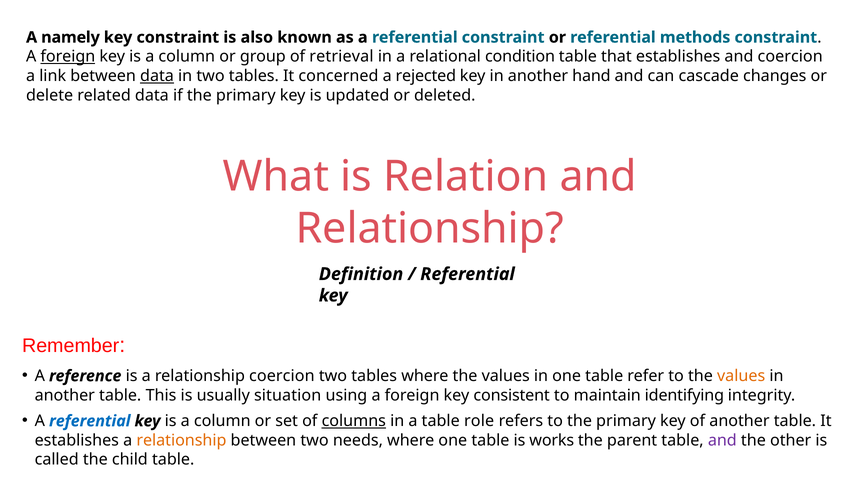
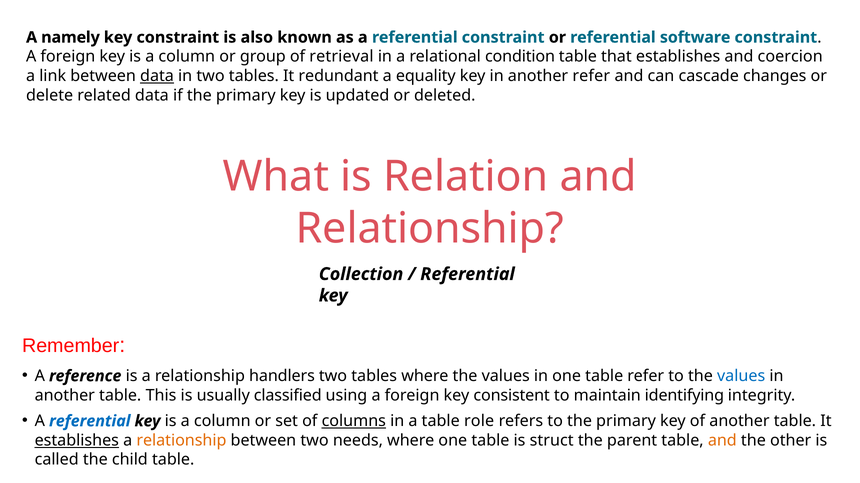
methods: methods -> software
foreign at (68, 57) underline: present -> none
concerned: concerned -> redundant
rejected: rejected -> equality
another hand: hand -> refer
Definition: Definition -> Collection
relationship coercion: coercion -> handlers
values at (741, 377) colour: orange -> blue
situation: situation -> classified
establishes at (77, 441) underline: none -> present
works: works -> struct
and at (722, 441) colour: purple -> orange
